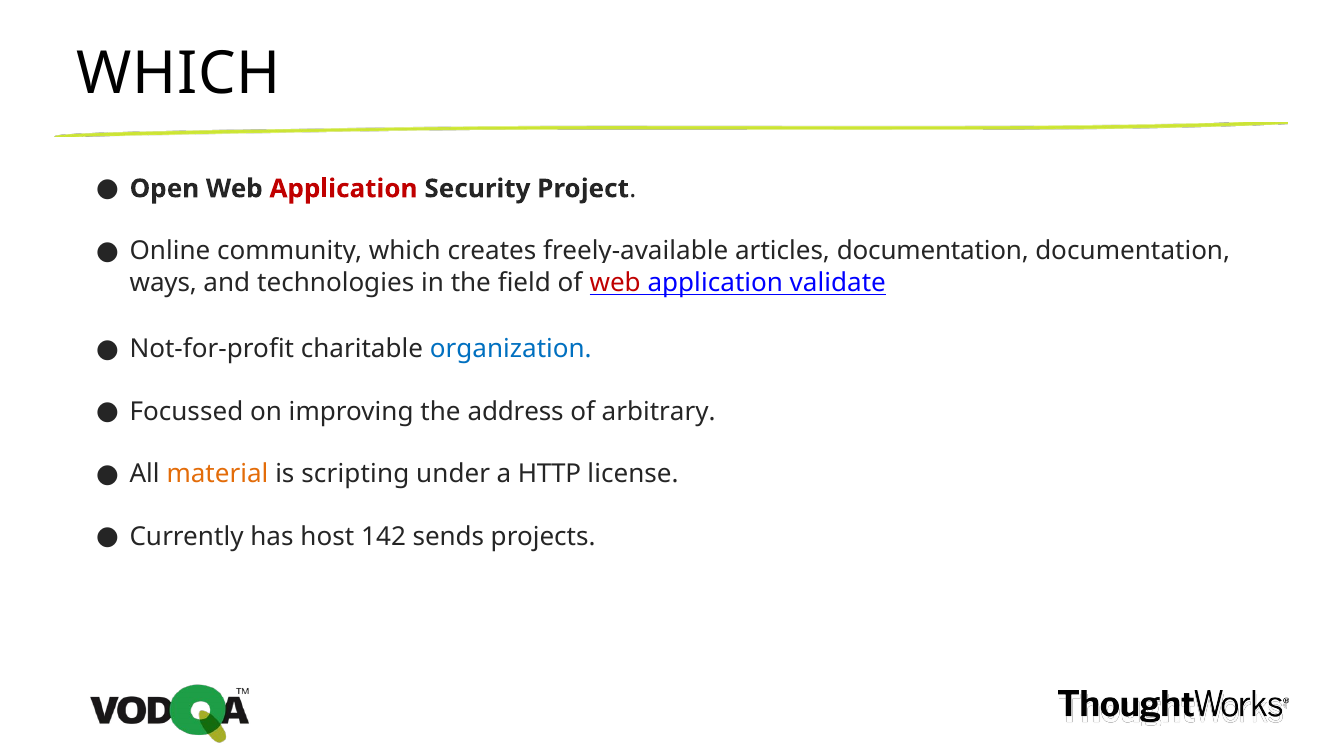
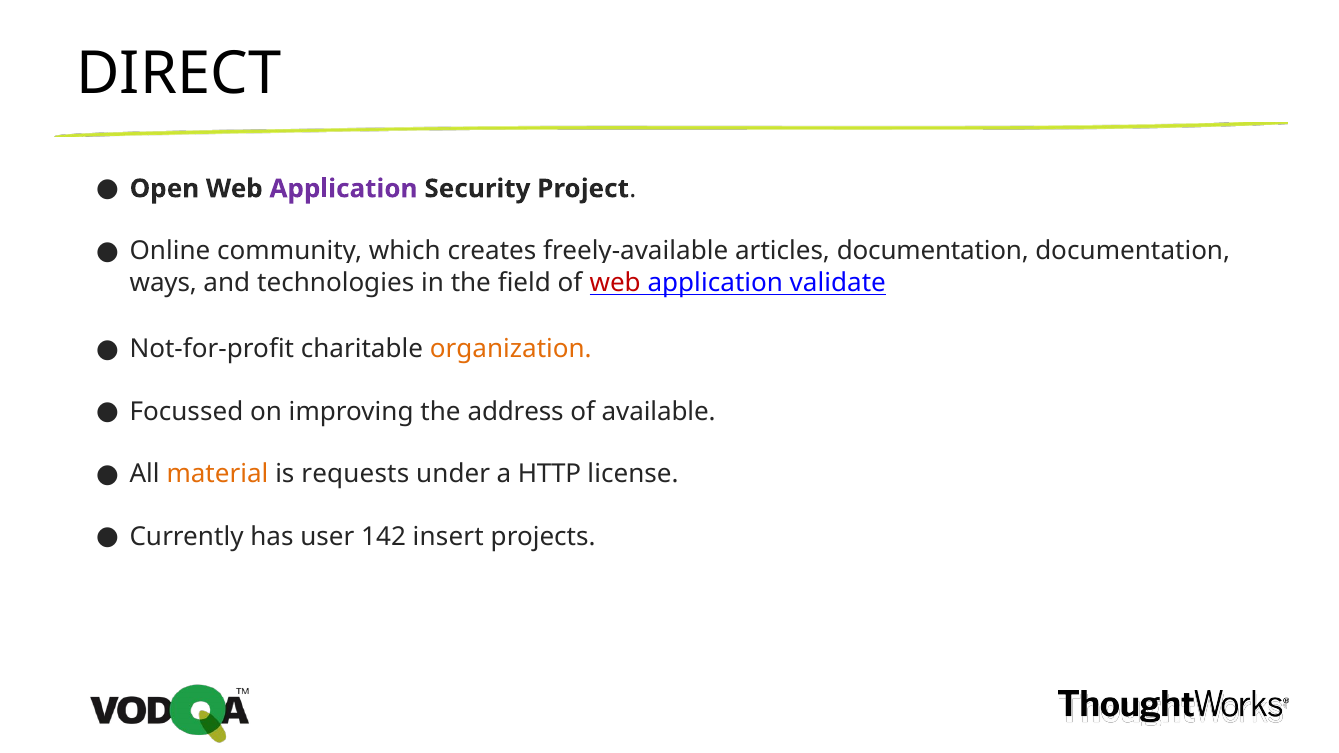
WHICH at (179, 74): WHICH -> DIRECT
Application at (344, 189) colour: red -> purple
organization colour: blue -> orange
arbitrary: arbitrary -> available
scripting: scripting -> requests
host: host -> user
sends: sends -> insert
